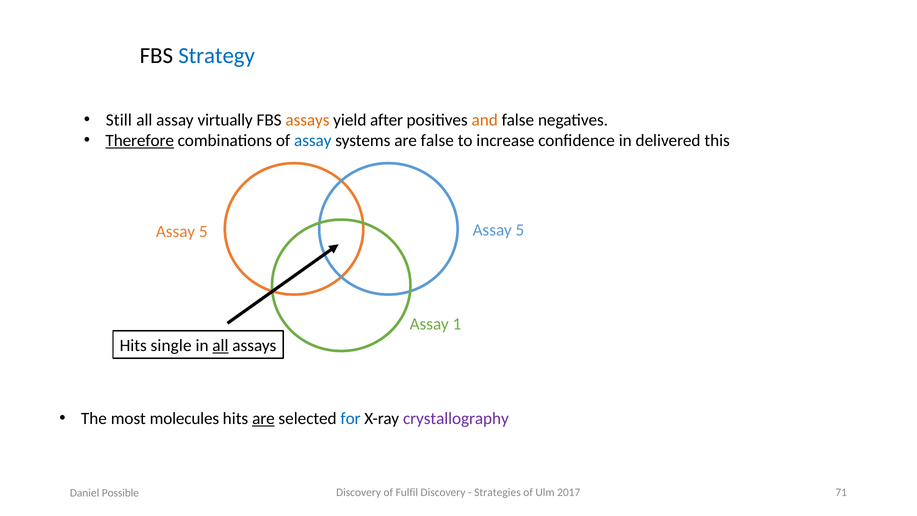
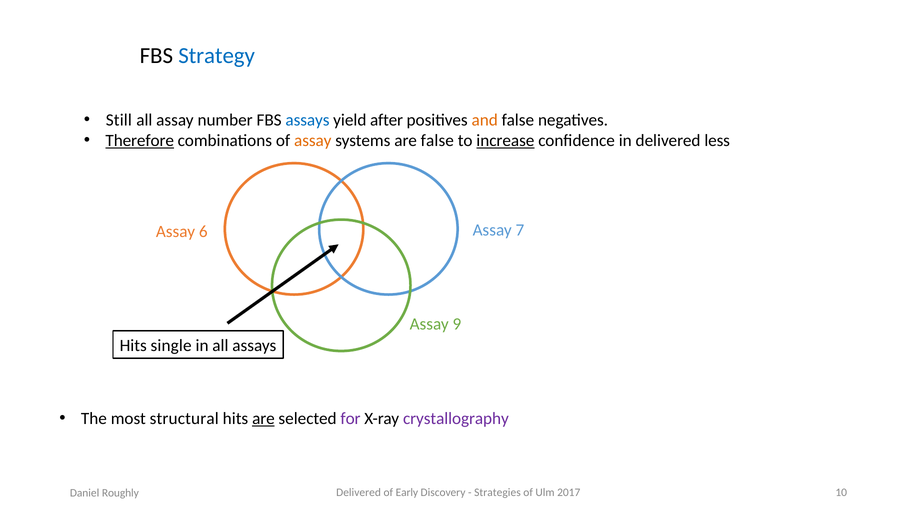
virtually: virtually -> number
assays at (307, 120) colour: orange -> blue
assay at (313, 140) colour: blue -> orange
increase underline: none -> present
this: this -> less
5 at (520, 230): 5 -> 7
5 at (203, 231): 5 -> 6
1: 1 -> 9
all at (220, 346) underline: present -> none
molecules: molecules -> structural
for colour: blue -> purple
Discovery at (359, 492): Discovery -> Delivered
Fulfil: Fulfil -> Early
71: 71 -> 10
Possible: Possible -> Roughly
